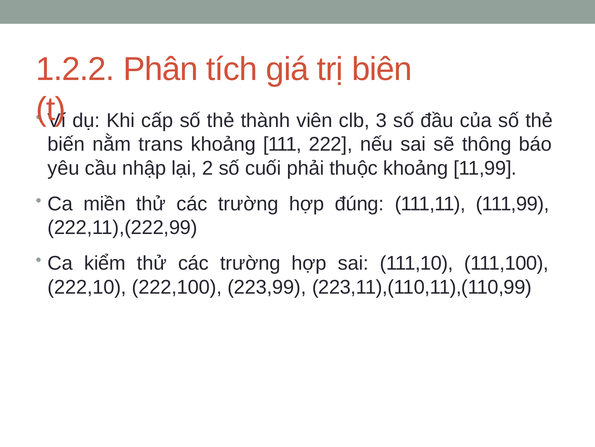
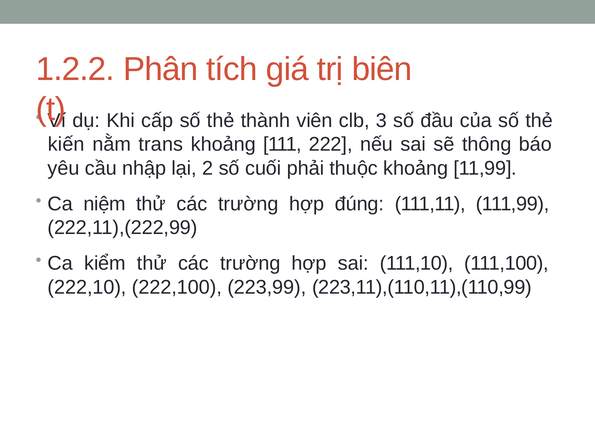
biến: biến -> kiến
miền: miền -> niệm
